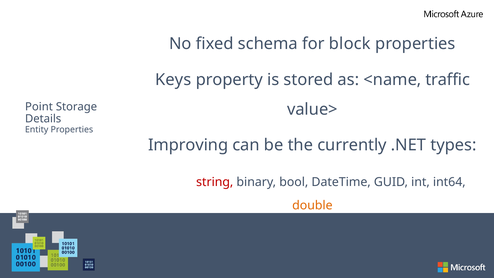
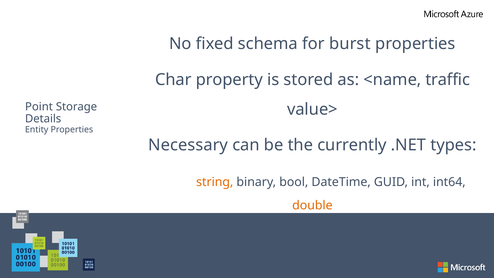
block: block -> burst
Keys: Keys -> Char
Improving: Improving -> Necessary
string colour: red -> orange
